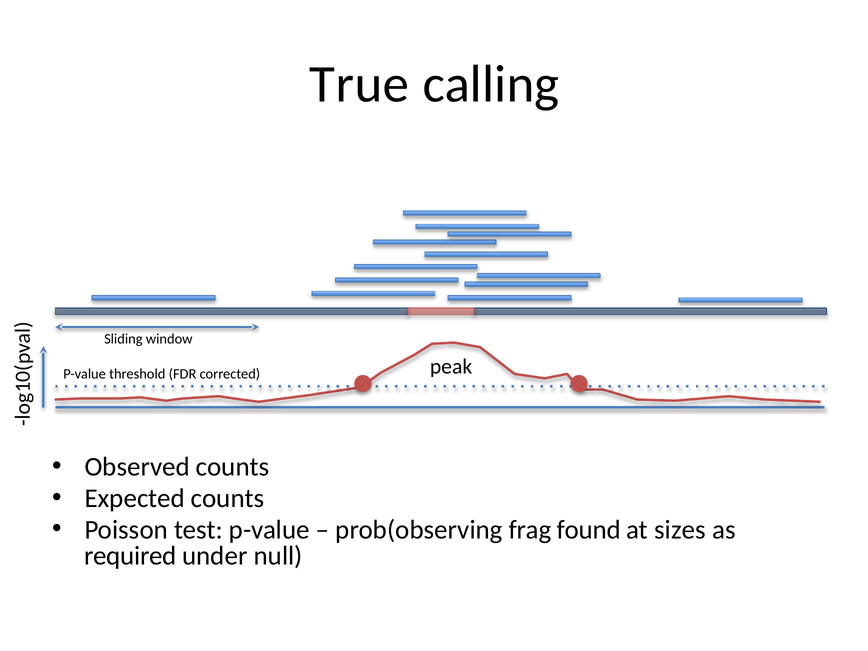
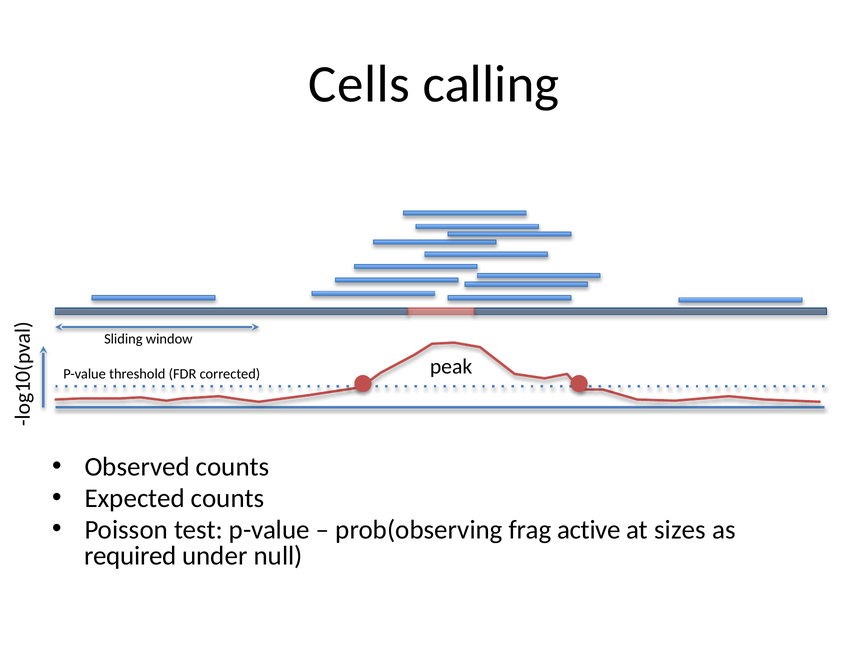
True: True -> Cells
found: found -> active
